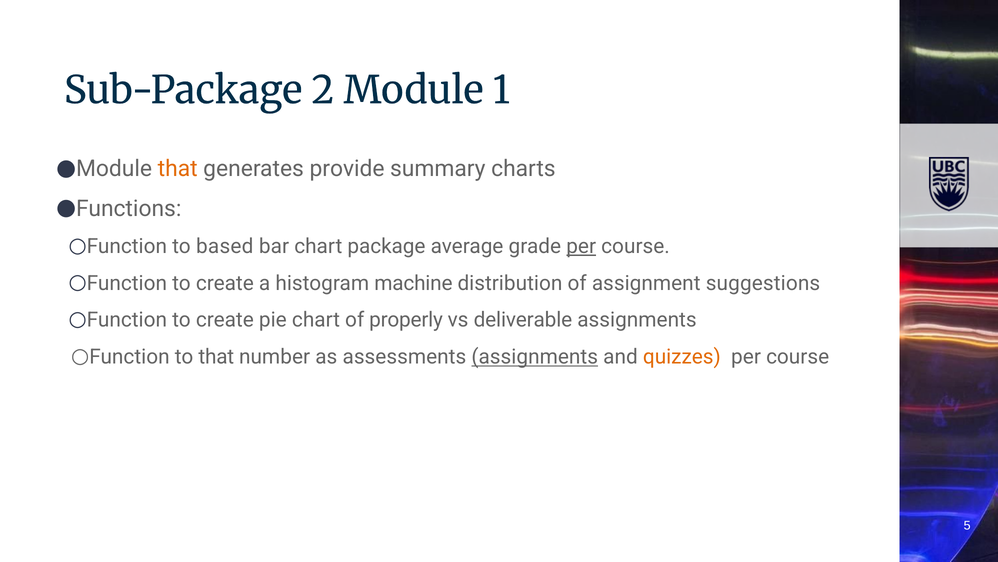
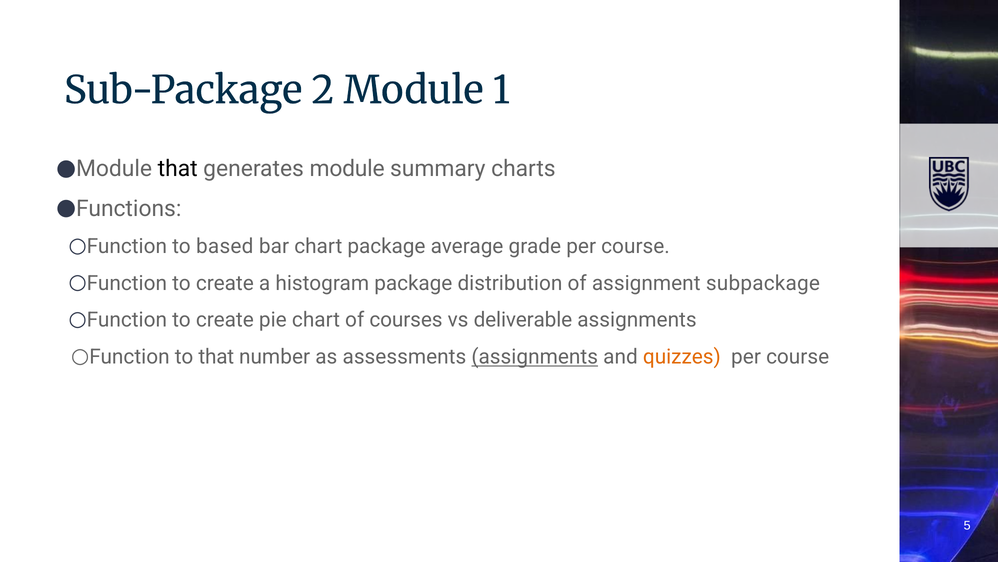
that at (178, 169) colour: orange -> black
generates provide: provide -> module
per at (581, 246) underline: present -> none
histogram machine: machine -> package
suggestions: suggestions -> subpackage
properly: properly -> courses
